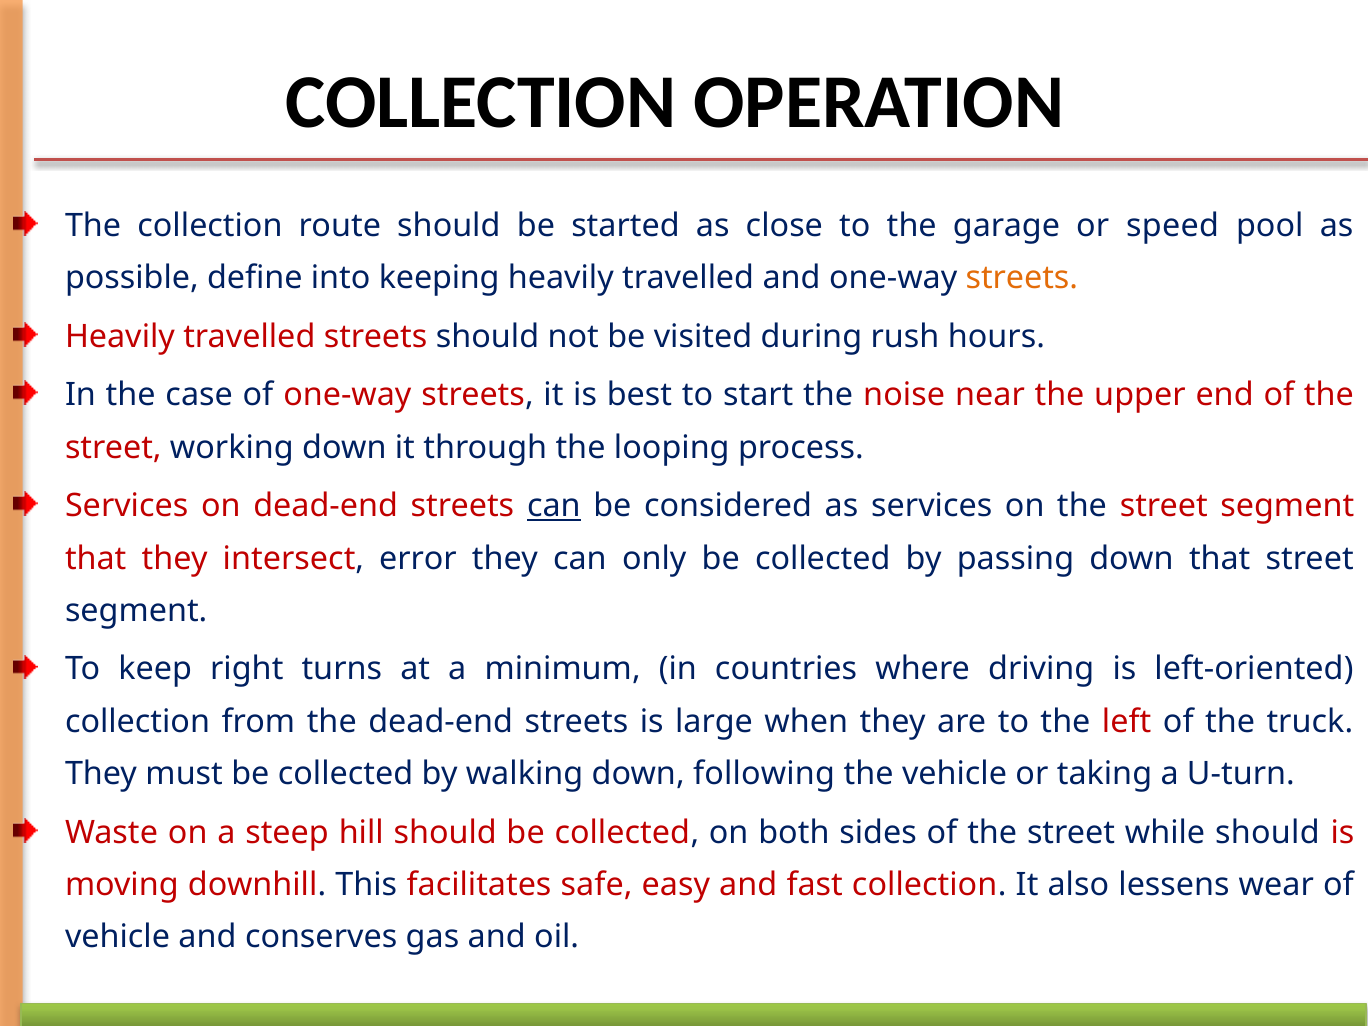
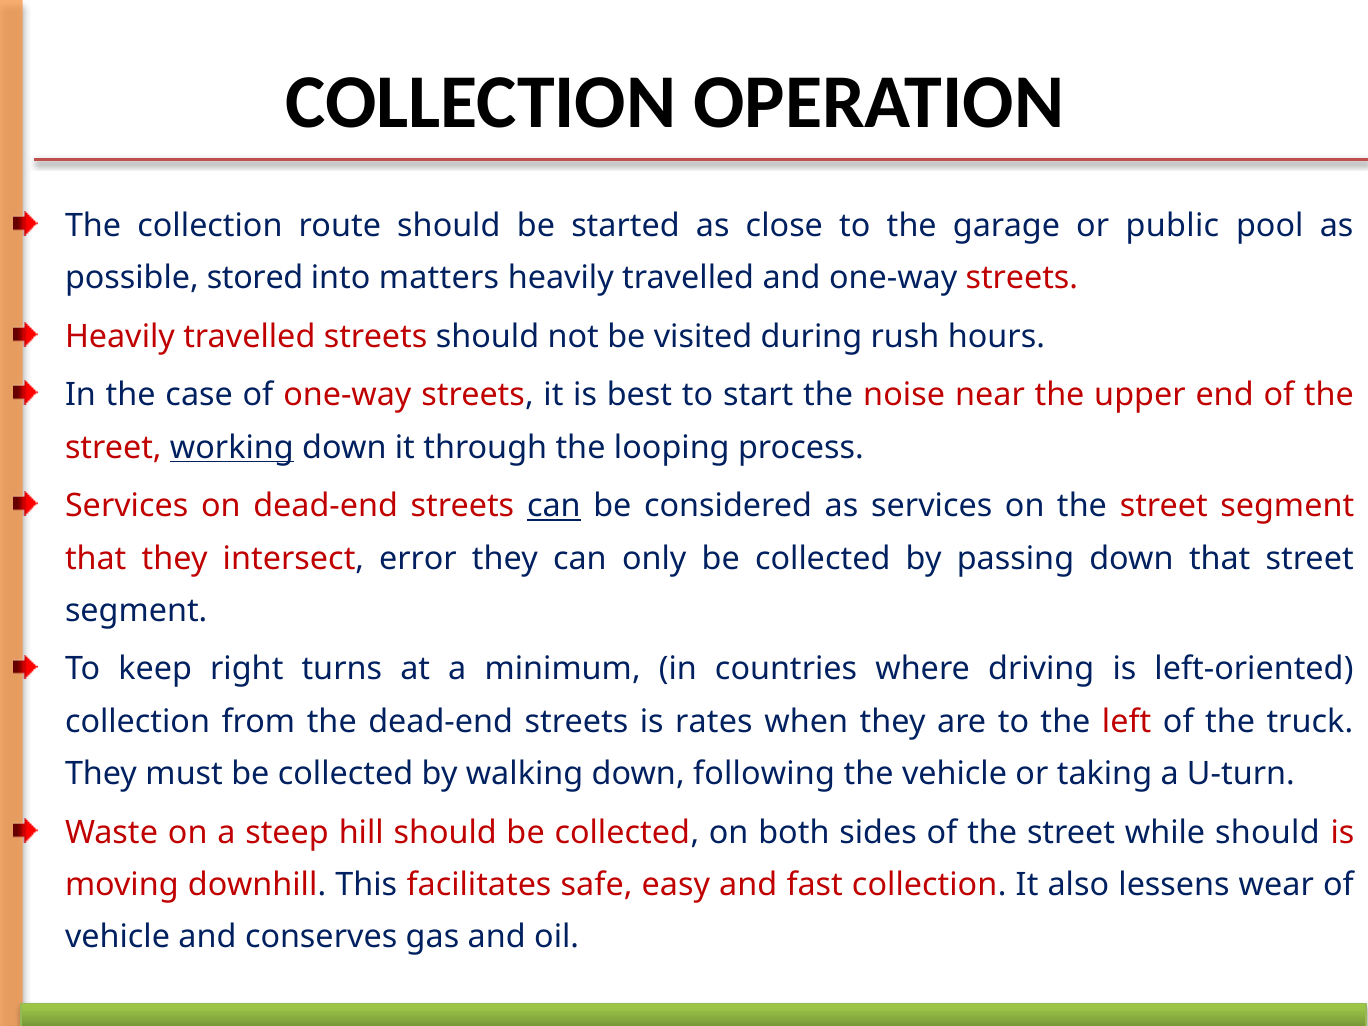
speed: speed -> public
define: define -> stored
keeping: keeping -> matters
streets at (1022, 278) colour: orange -> red
working underline: none -> present
large: large -> rates
